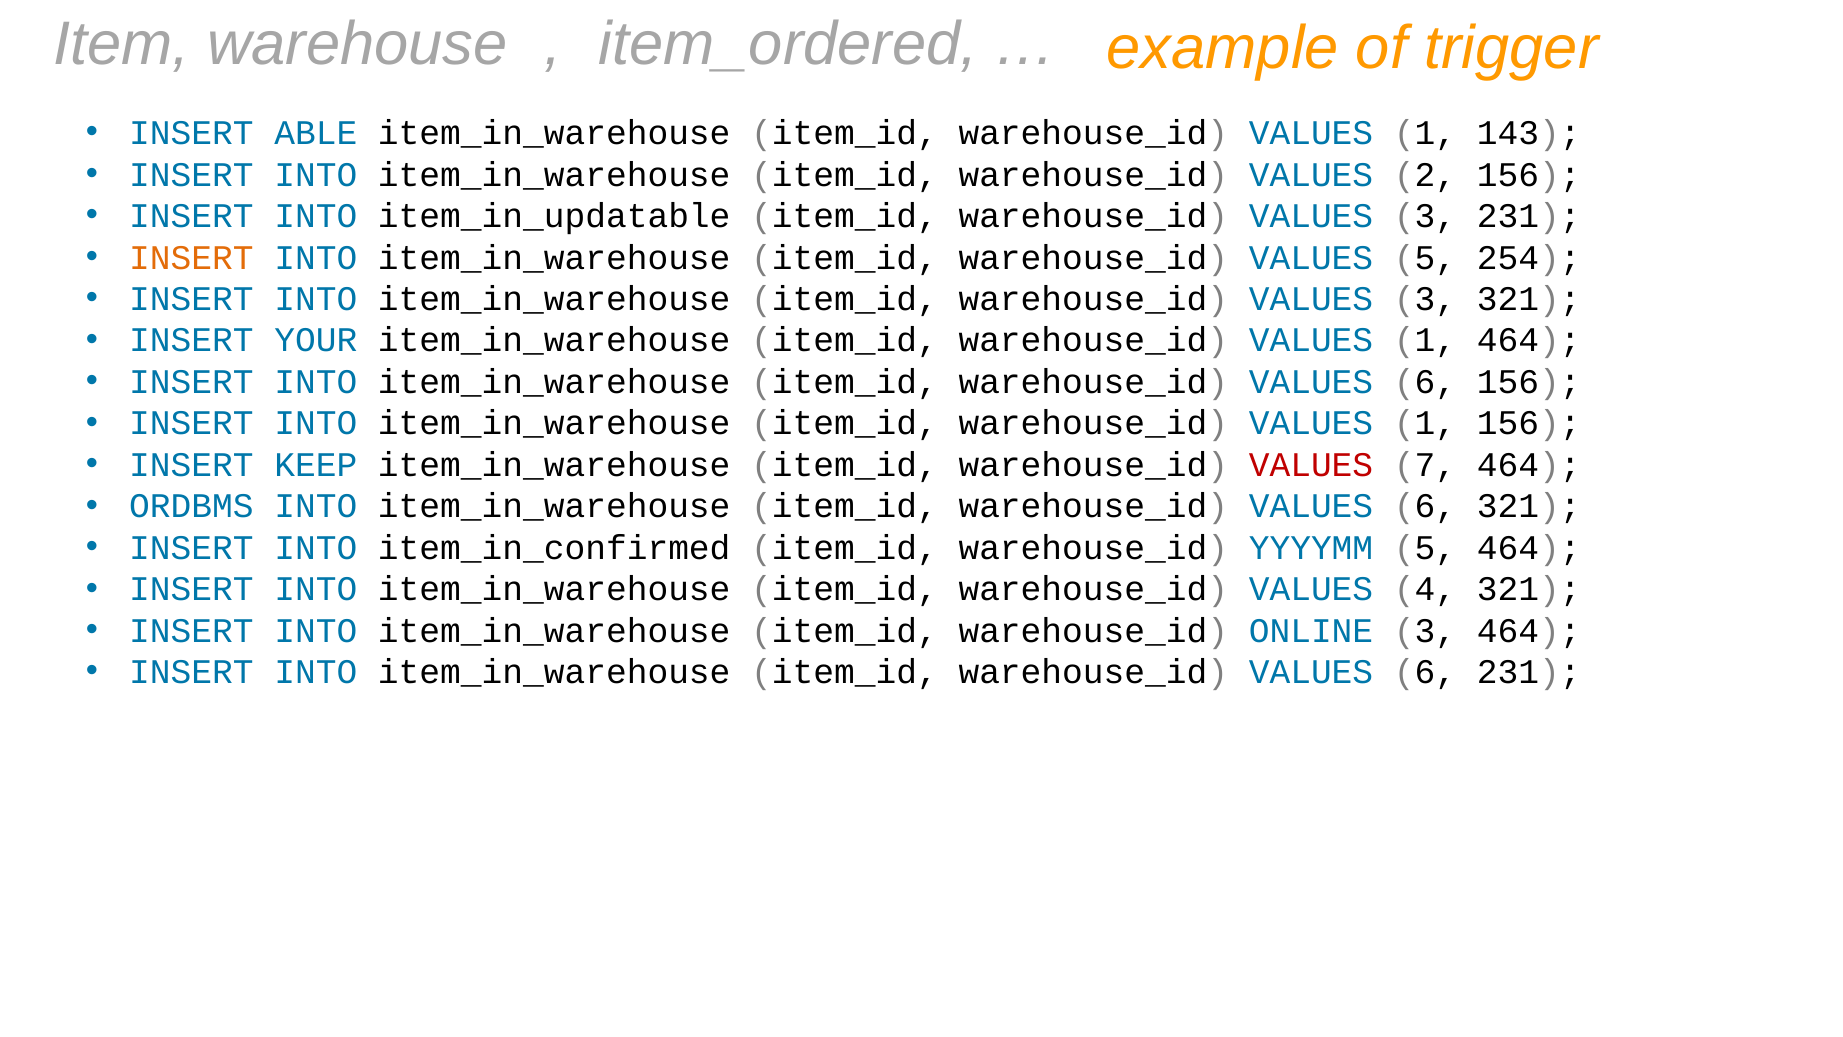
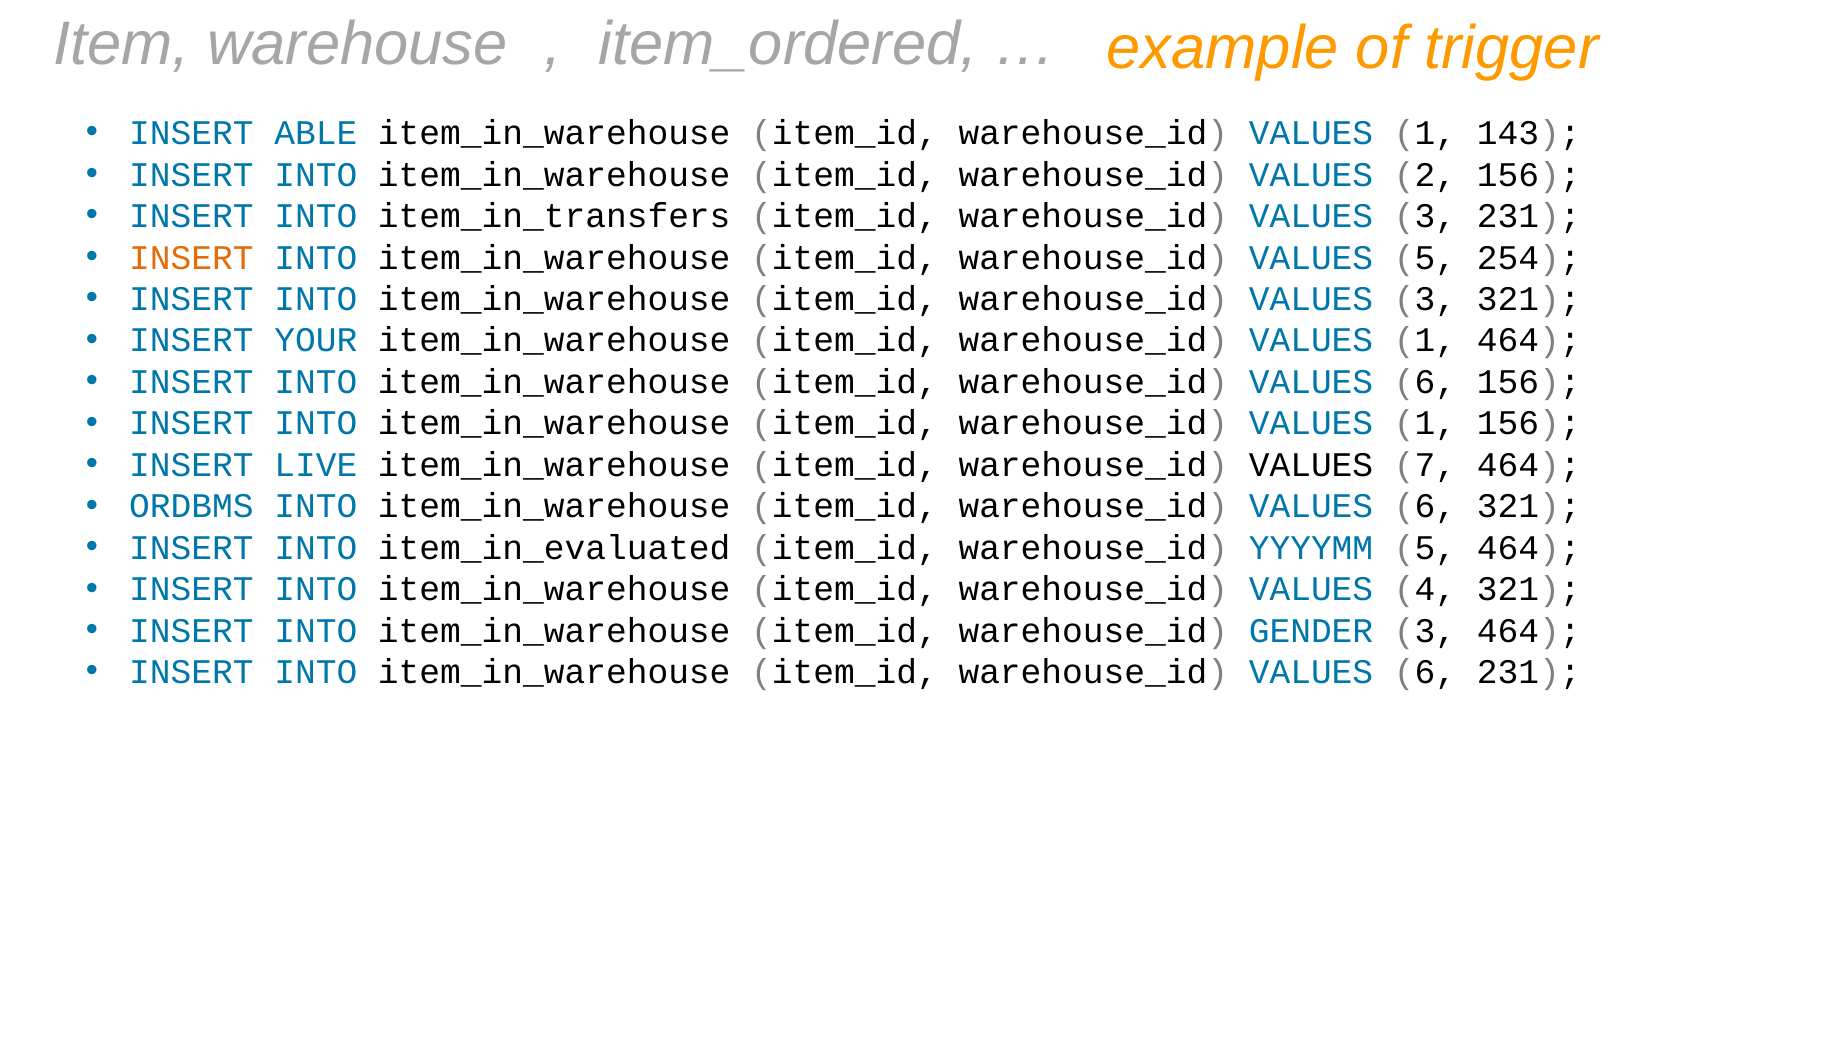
item_in_updatable: item_in_updatable -> item_in_transfers
KEEP: KEEP -> LIVE
VALUES at (1311, 465) colour: red -> black
item_in_confirmed: item_in_confirmed -> item_in_evaluated
ONLINE: ONLINE -> GENDER
